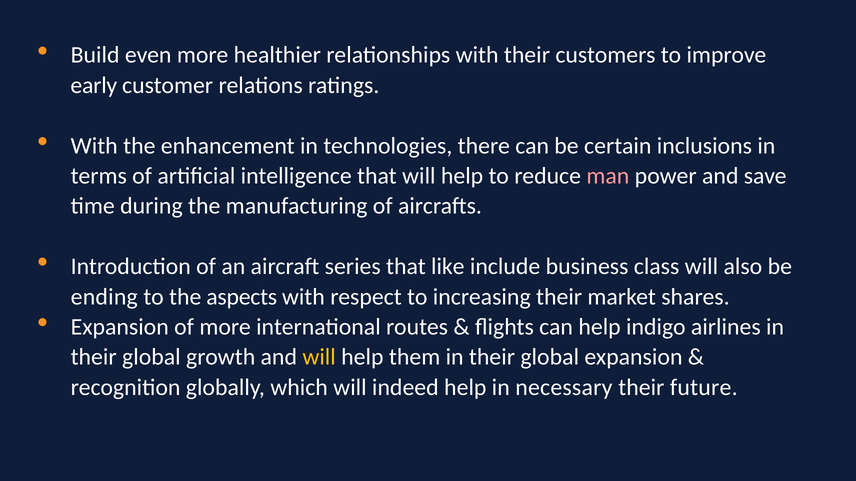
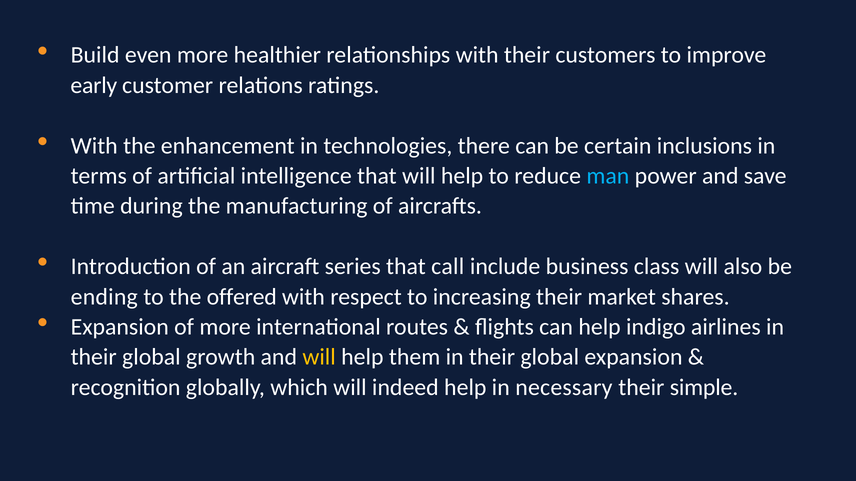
man colour: pink -> light blue
like: like -> call
aspects: aspects -> offered
future: future -> simple
